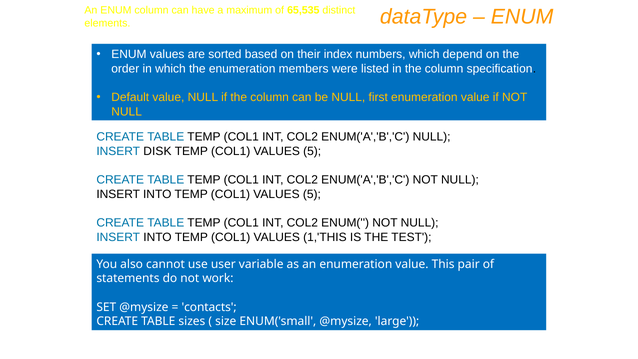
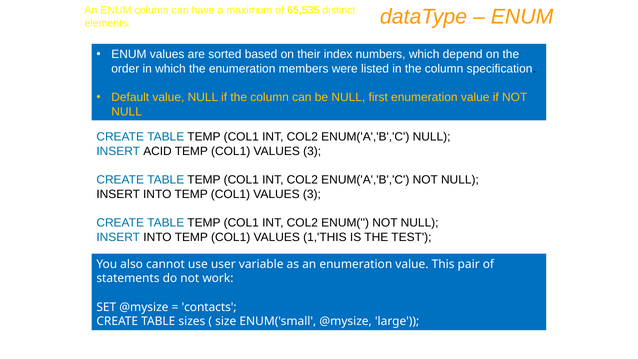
DISK: DISK -> ACID
5 at (312, 151): 5 -> 3
5 at (312, 194): 5 -> 3
